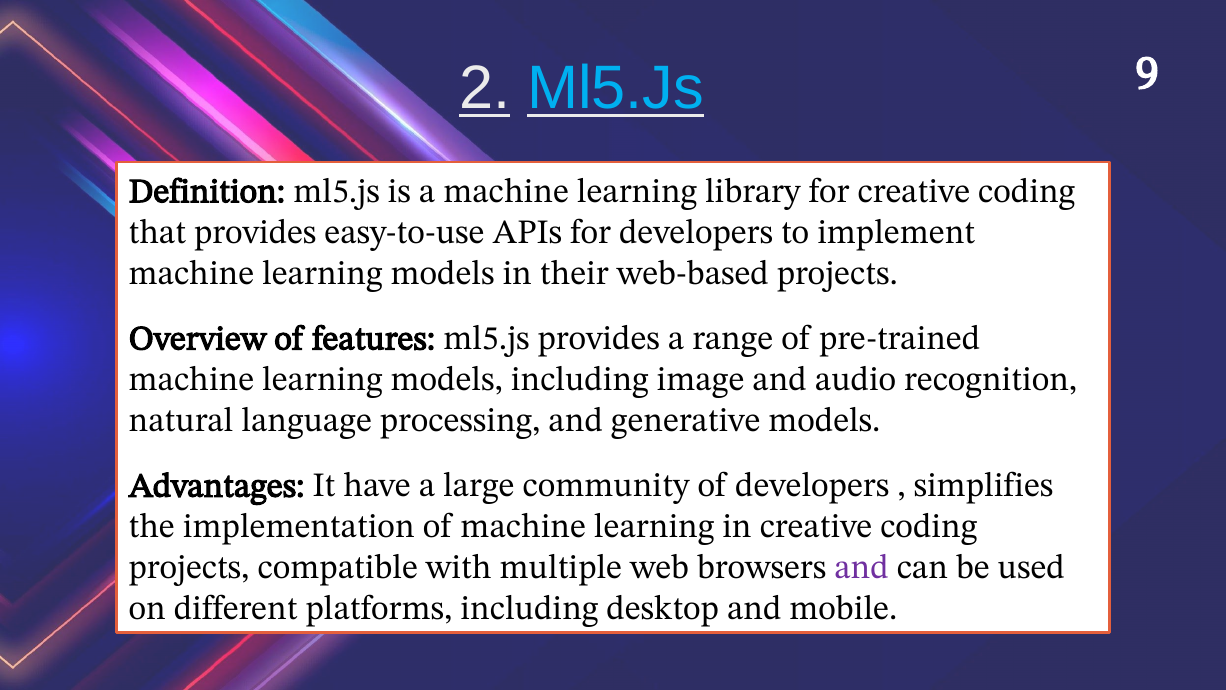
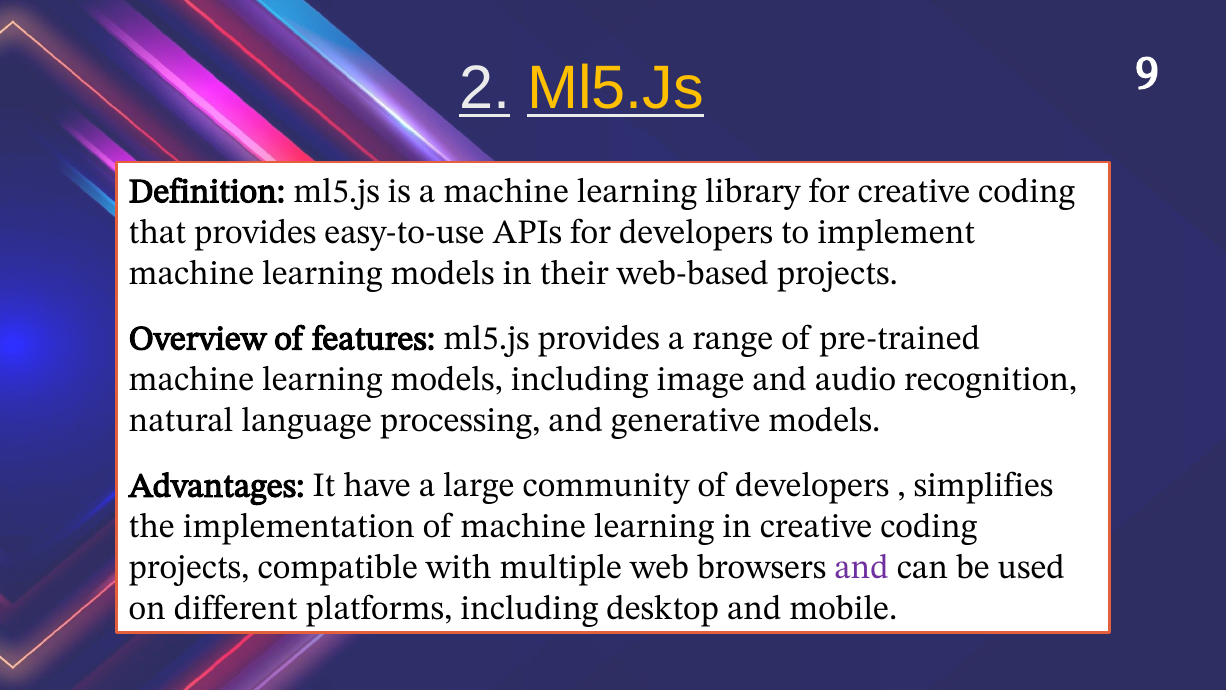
Ml5.Js at (616, 89) colour: light blue -> yellow
